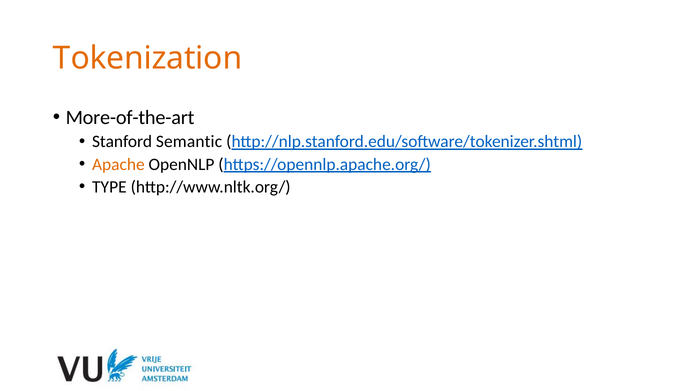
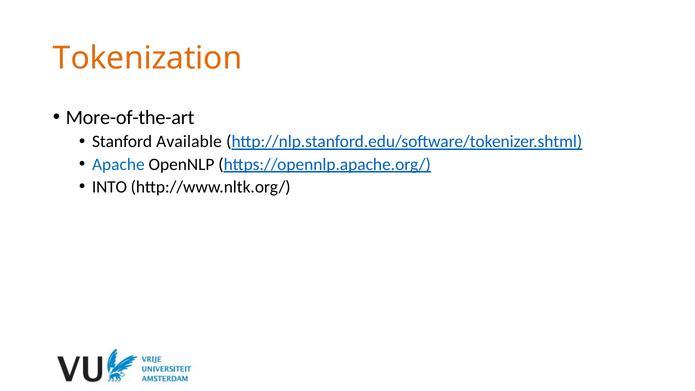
Semantic: Semantic -> Available
Apache colour: orange -> blue
TYPE: TYPE -> INTO
